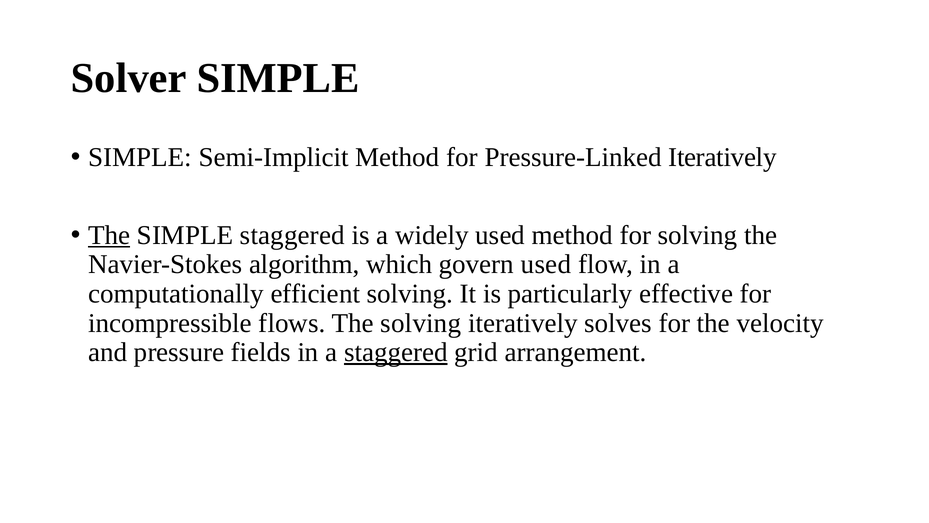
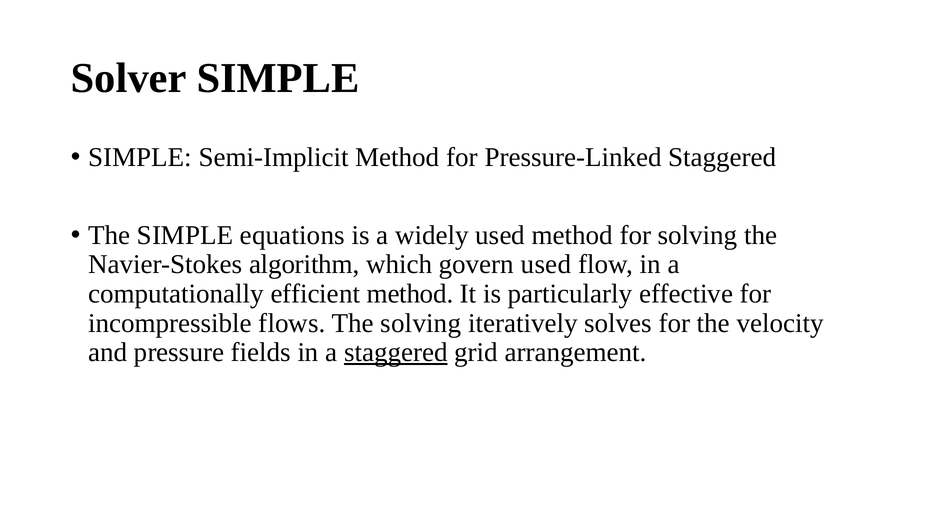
Pressure-Linked Iteratively: Iteratively -> Staggered
The at (109, 235) underline: present -> none
SIMPLE staggered: staggered -> equations
efficient solving: solving -> method
